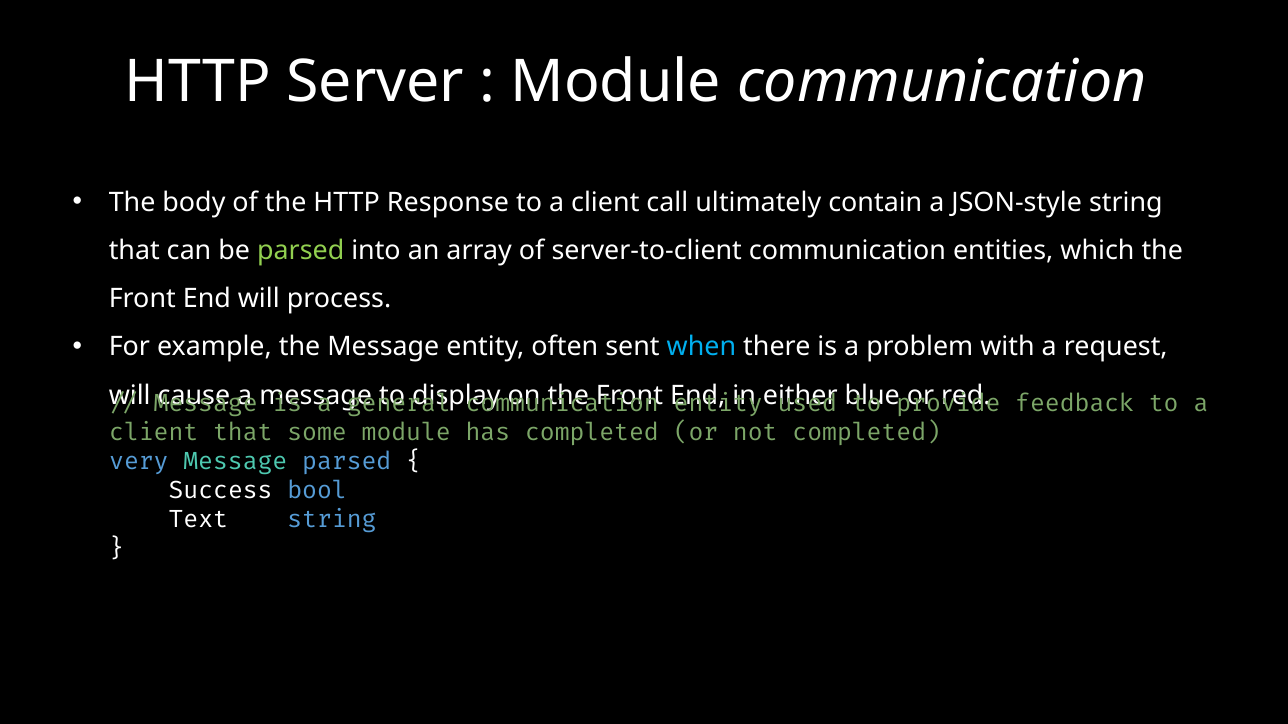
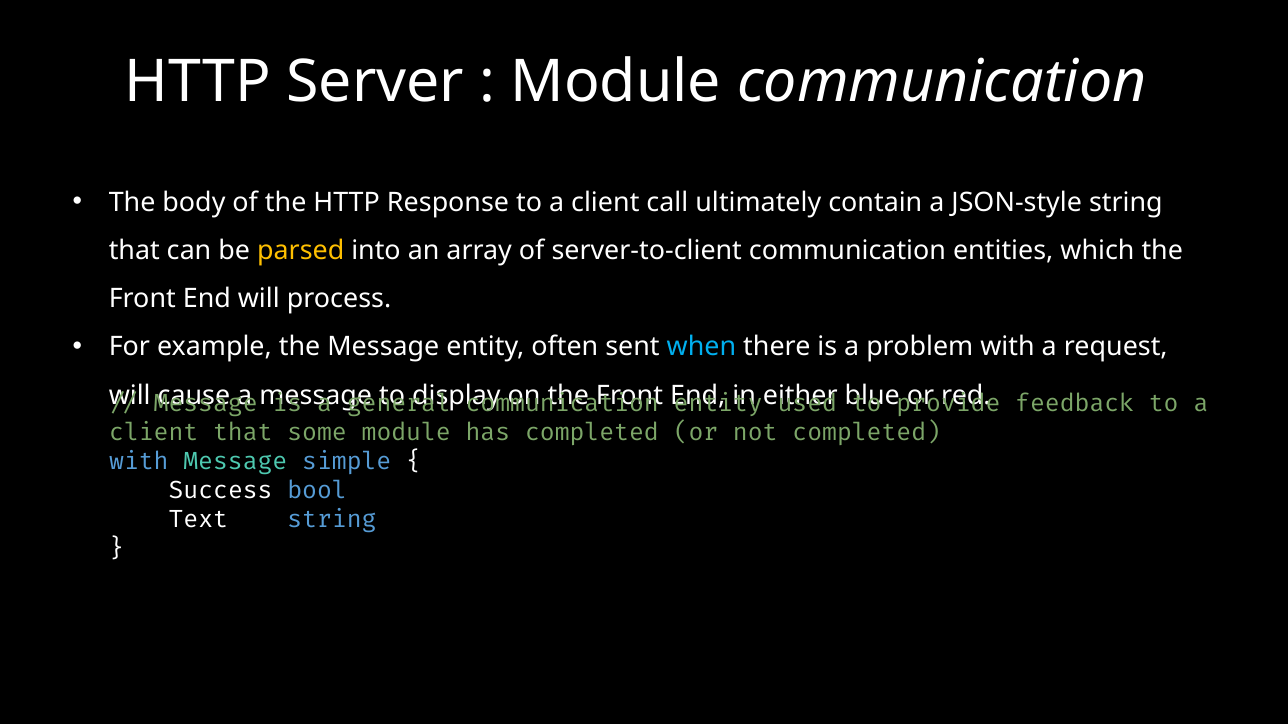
parsed at (301, 251) colour: light green -> yellow
very at (139, 462): very -> with
Message parsed: parsed -> simple
